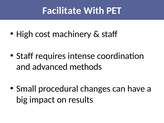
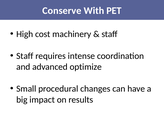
Facilitate: Facilitate -> Conserve
methods: methods -> optimize
